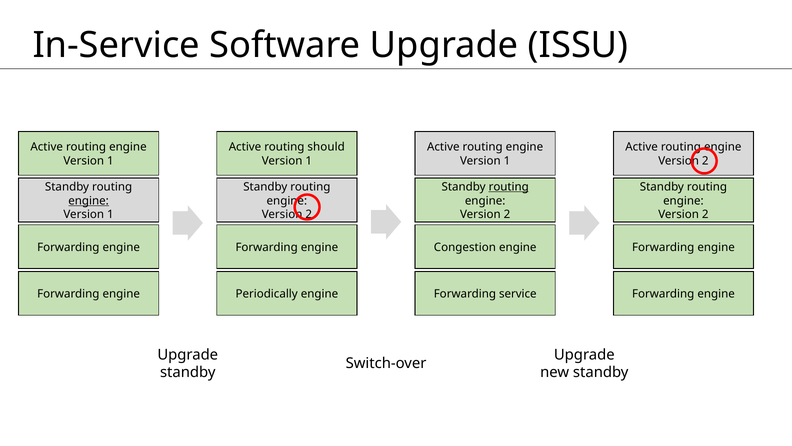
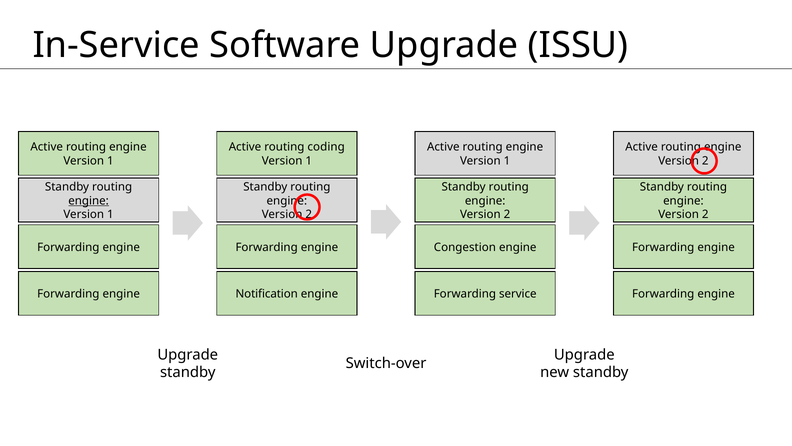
should: should -> coding
routing at (509, 187) underline: present -> none
Periodically: Periodically -> Notification
